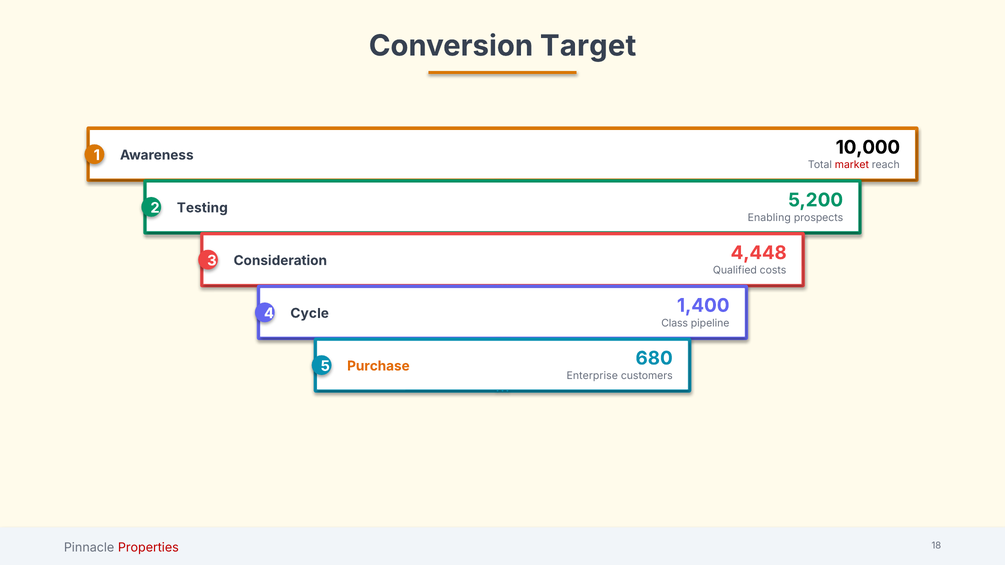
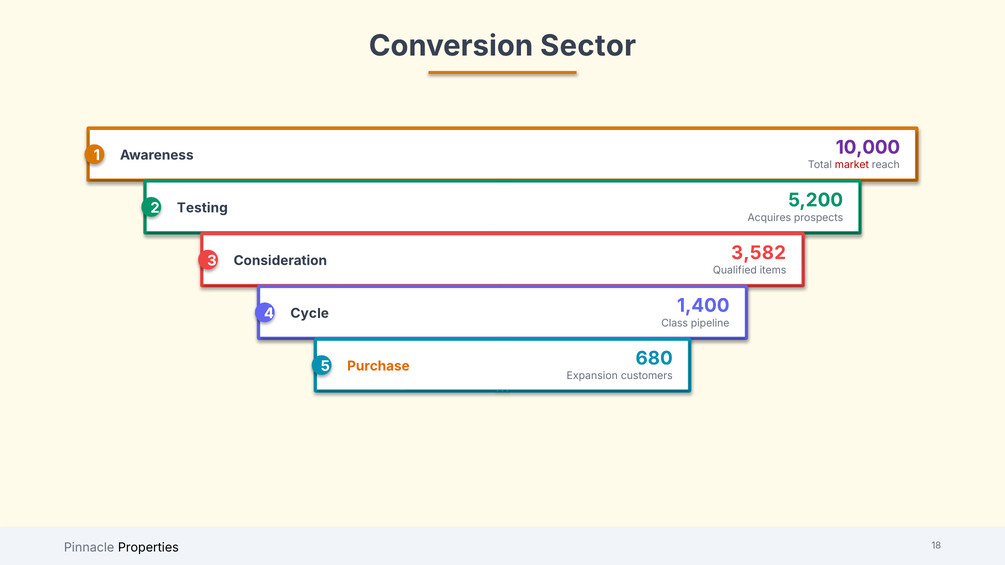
Target: Target -> Sector
10,000 colour: black -> purple
Enabling: Enabling -> Acquires
4,448: 4,448 -> 3,582
costs: costs -> items
Enterprise: Enterprise -> Expansion
Properties colour: red -> black
